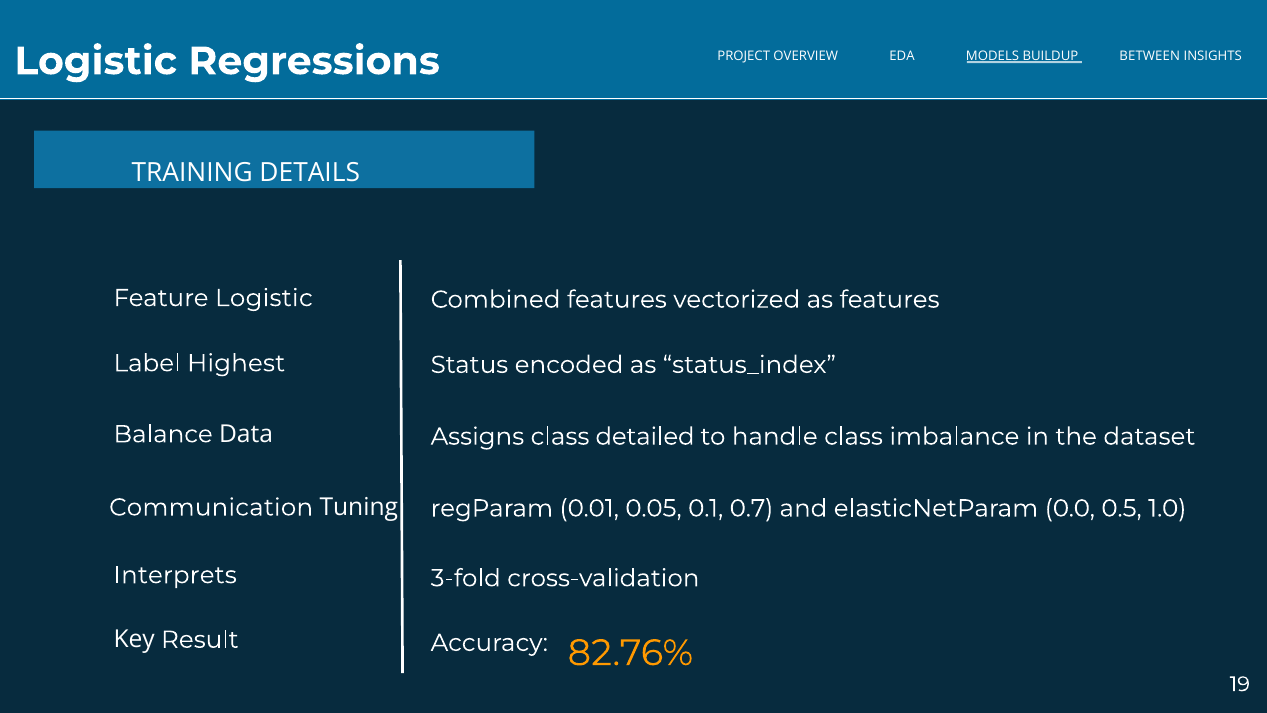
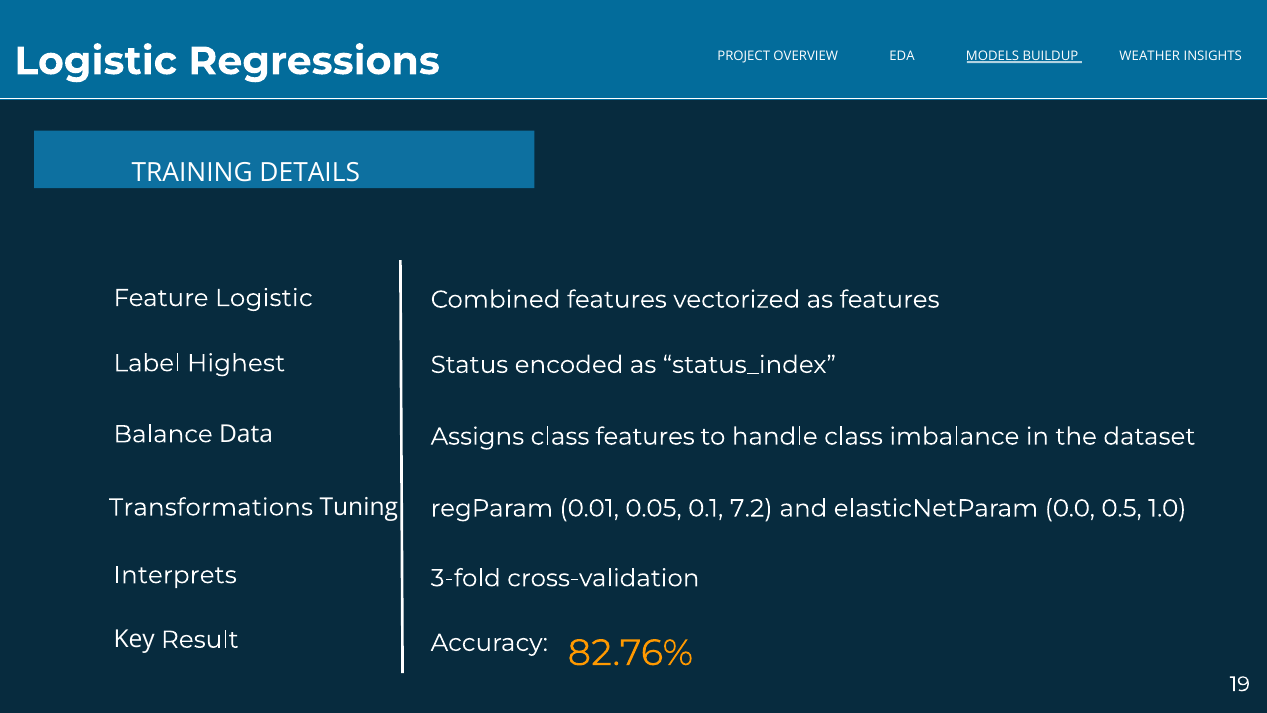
BETWEEN: BETWEEN -> WEATHER
class detailed: detailed -> features
Communication: Communication -> Transformations
0.7: 0.7 -> 7.2
